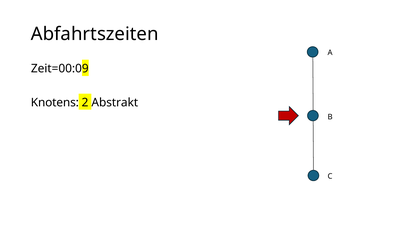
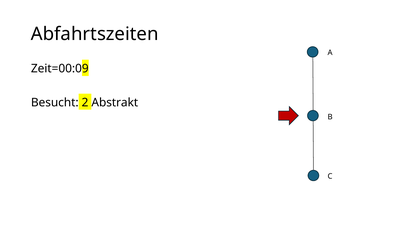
Knotens: Knotens -> Besucht
